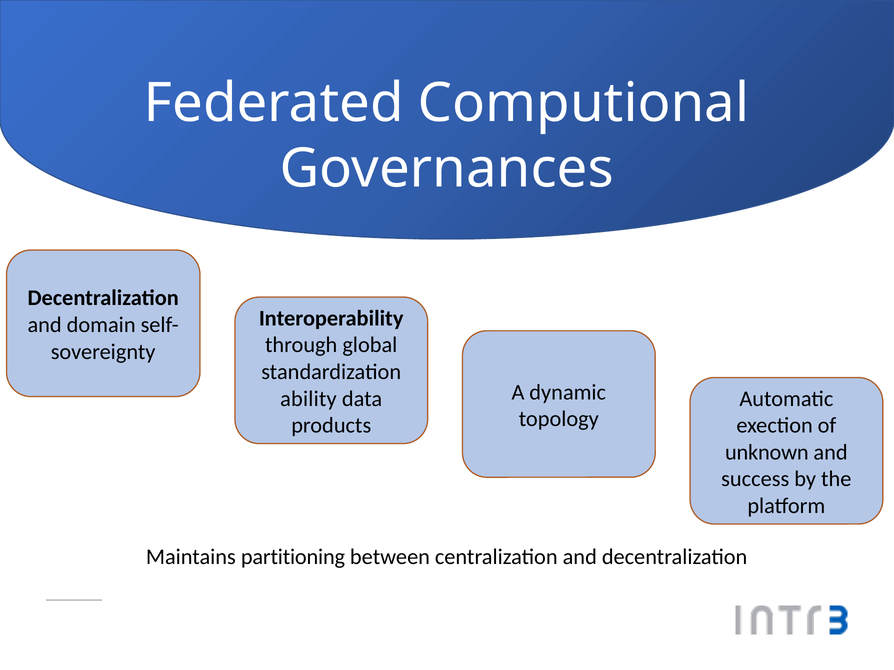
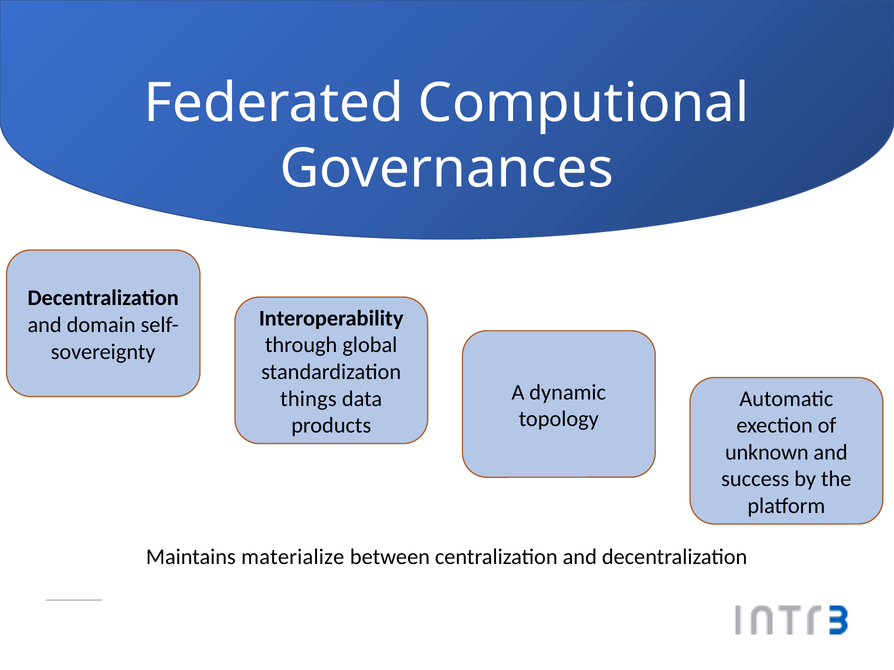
ability: ability -> things
partitioning: partitioning -> materialize
